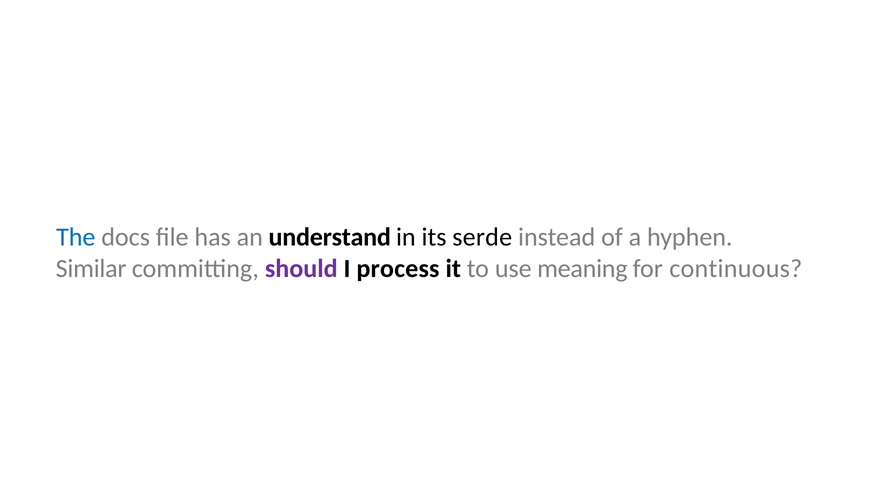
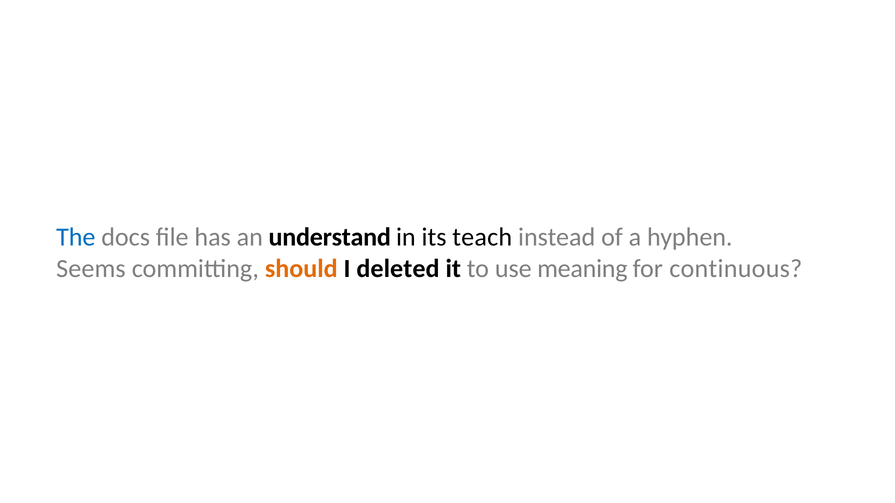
serde: serde -> teach
Similar: Similar -> Seems
should colour: purple -> orange
process: process -> deleted
